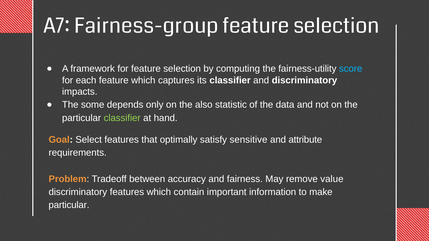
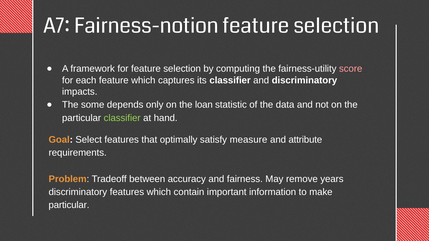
Fairness-group: Fairness-group -> Fairness-notion
score colour: light blue -> pink
also: also -> loan
sensitive: sensitive -> measure
value: value -> years
